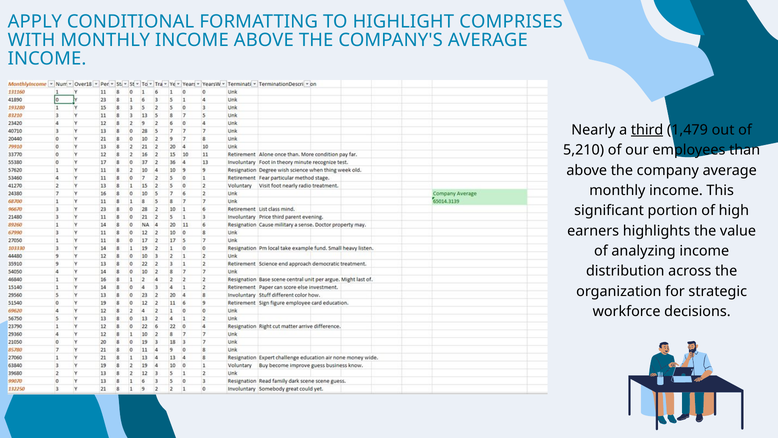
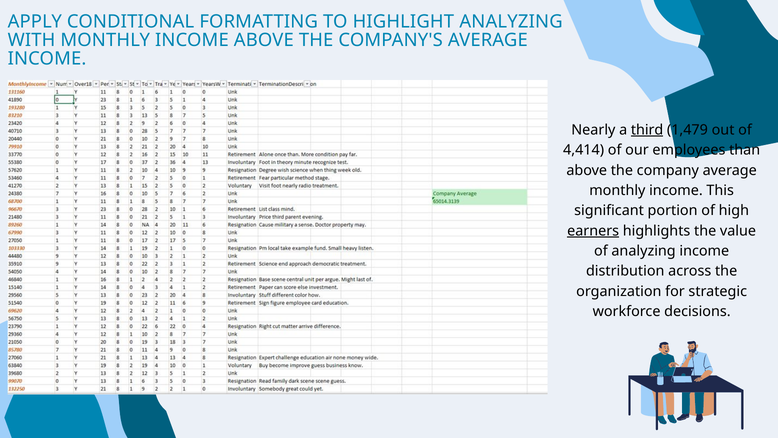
HIGHLIGHT COMPRISES: COMPRISES -> ANALYZING
5,210: 5,210 -> 4,414
earners underline: none -> present
